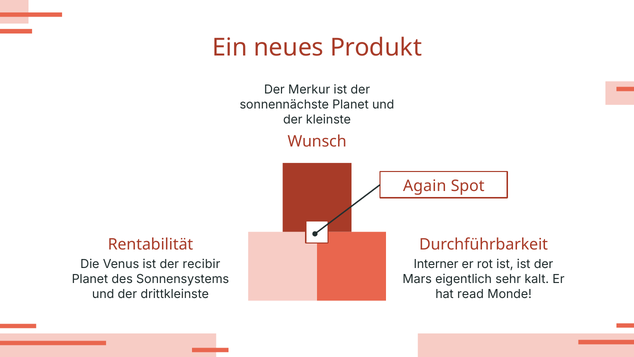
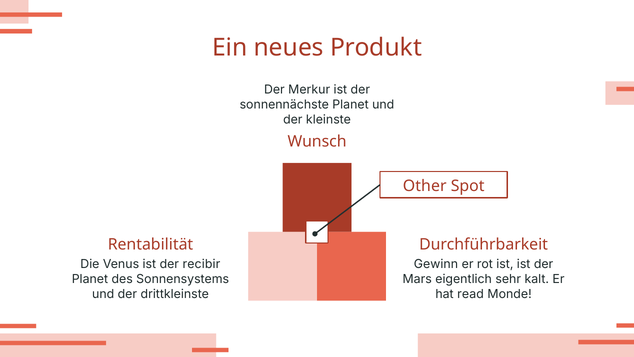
Again: Again -> Other
Interner: Interner -> Gewinn
